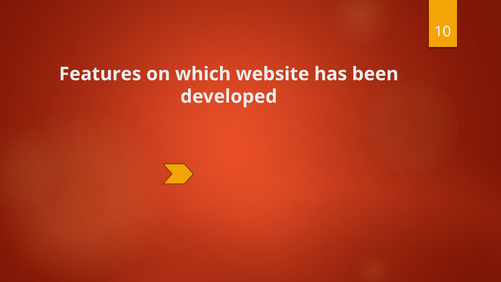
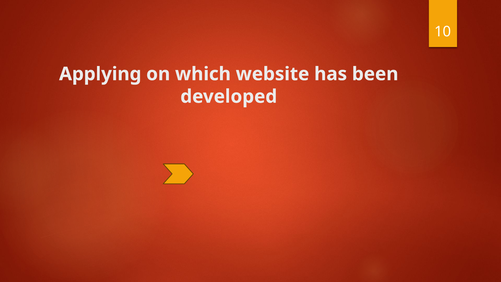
Features: Features -> Applying
